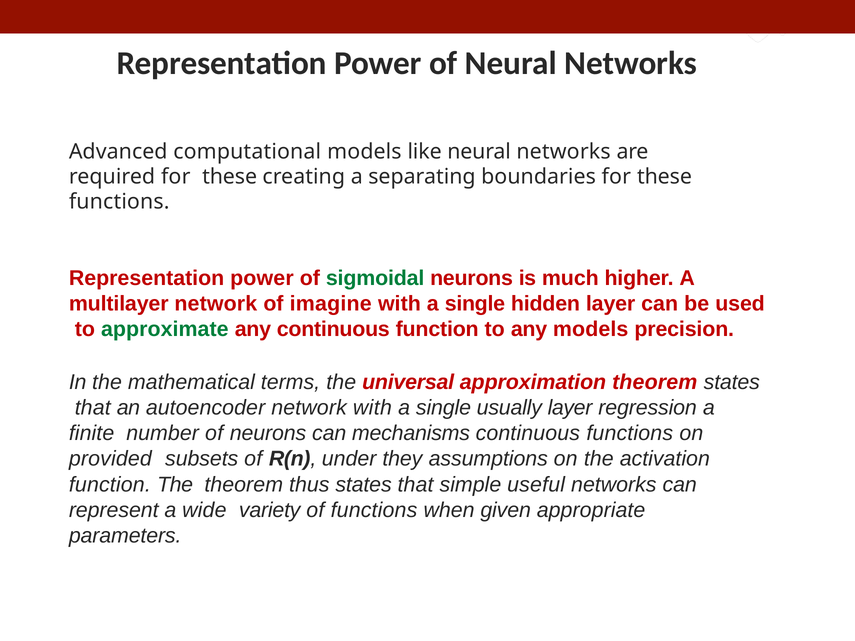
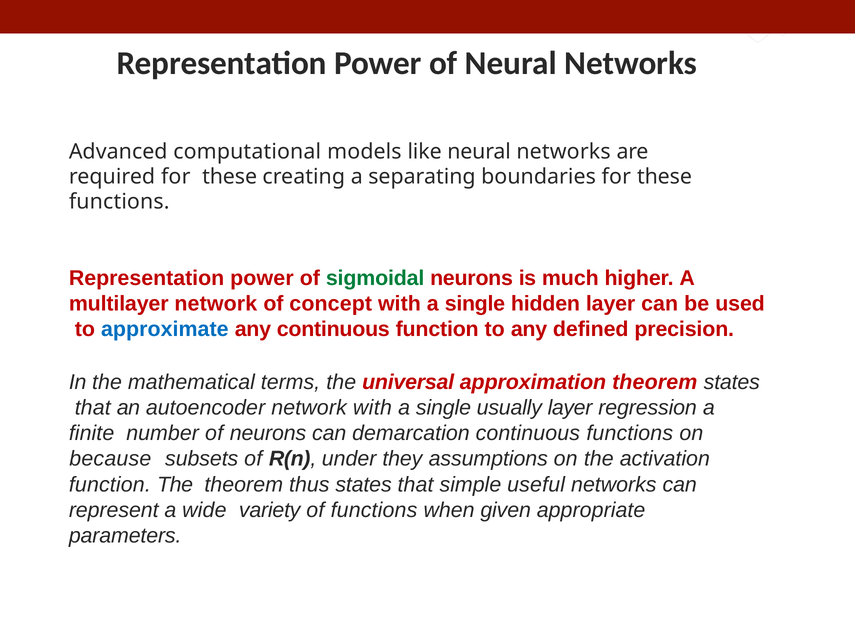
imagine: imagine -> concept
approximate colour: green -> blue
any models: models -> defined
mechanisms: mechanisms -> demarcation
provided: provided -> because
